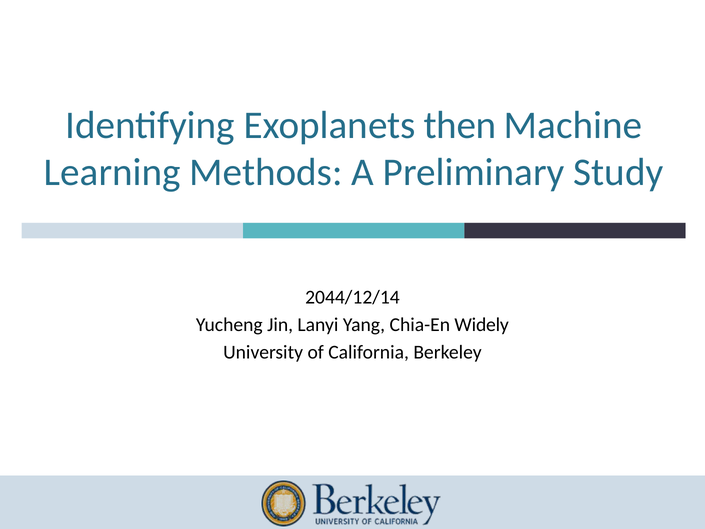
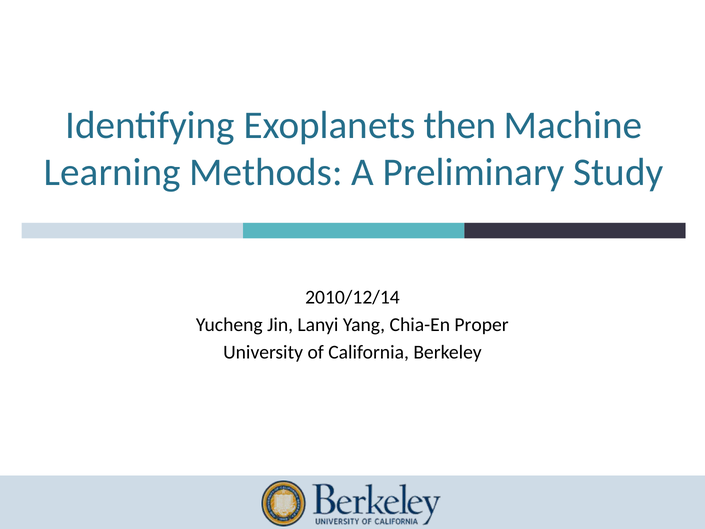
2044/12/14: 2044/12/14 -> 2010/12/14
Widely: Widely -> Proper
